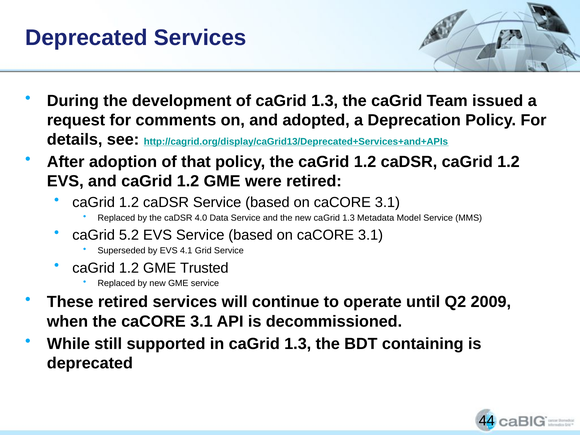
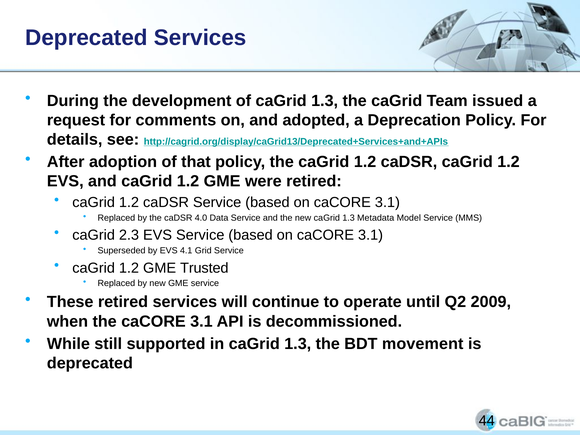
5.2: 5.2 -> 2.3
containing: containing -> movement
